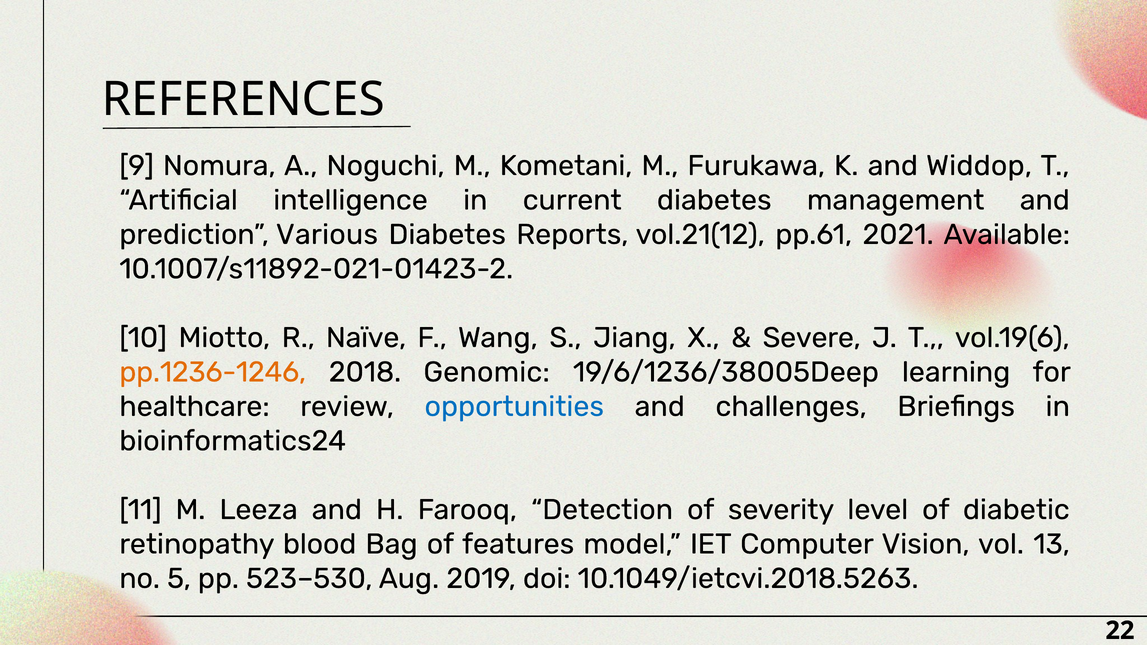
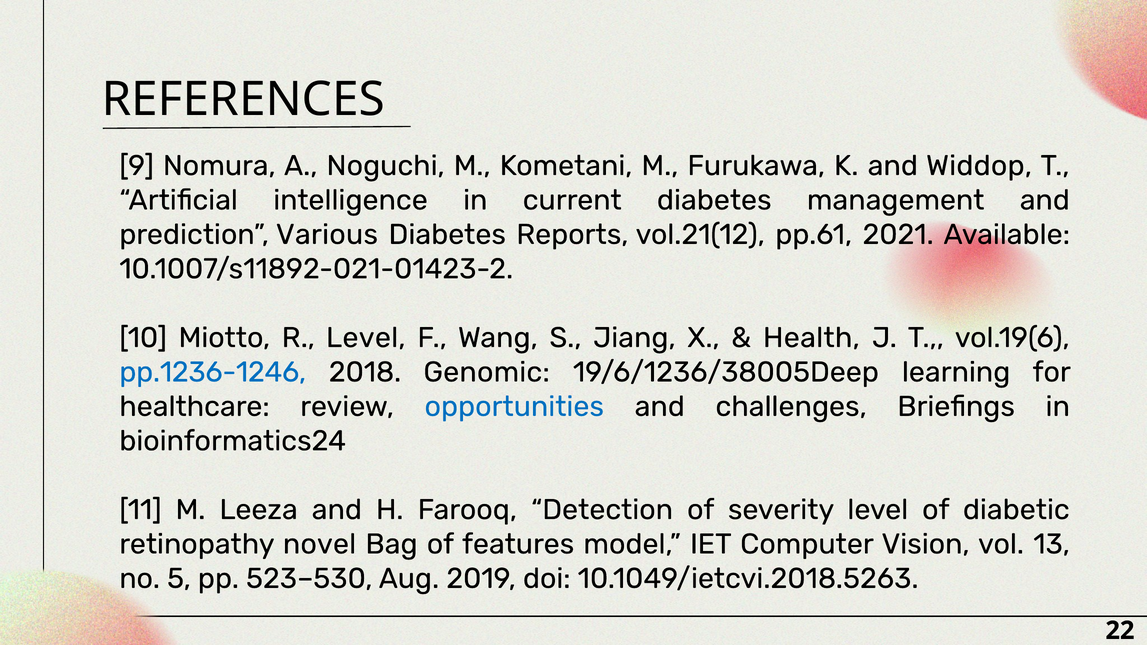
R Naïve: Naïve -> Level
Severe: Severe -> Health
pp.1236-1246 colour: orange -> blue
blood: blood -> novel
